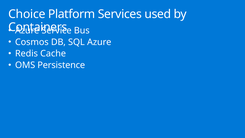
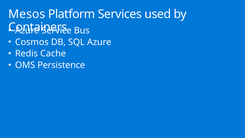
Choice: Choice -> Mesos
